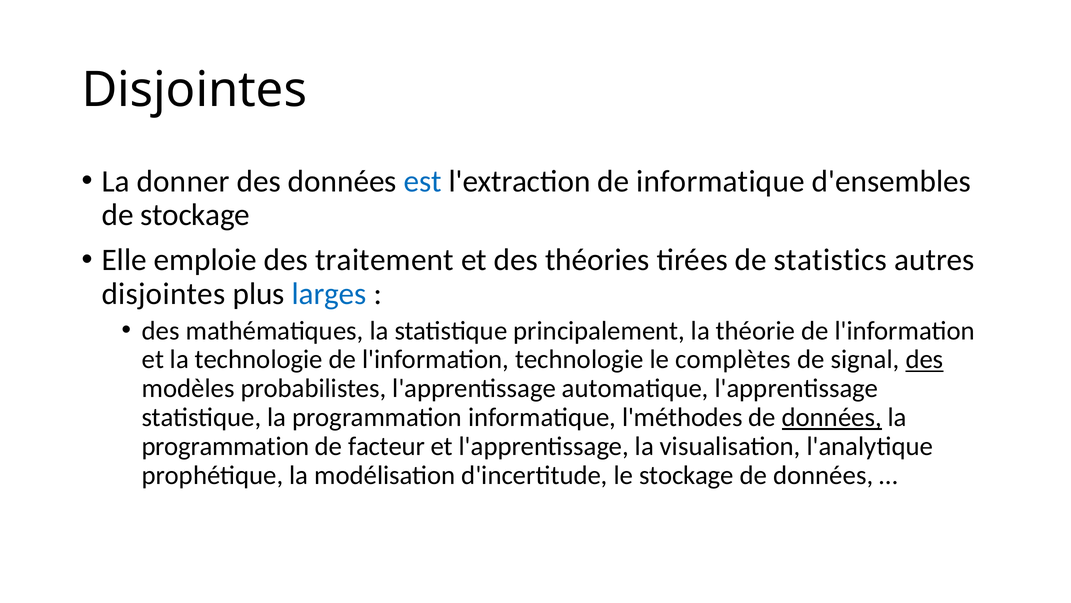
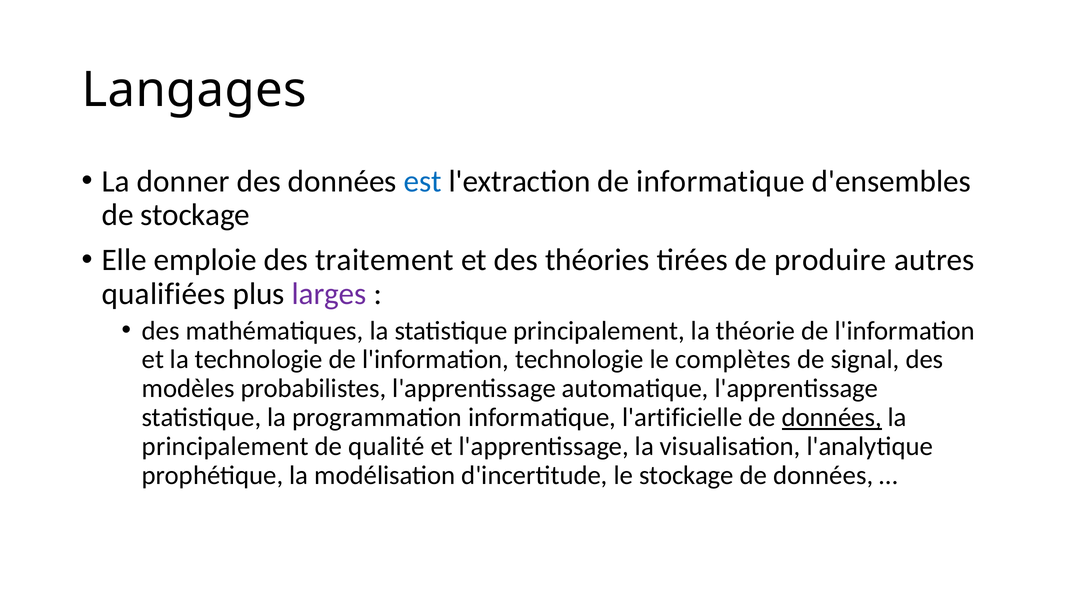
Disjointes at (194, 90): Disjointes -> Langages
statistics: statistics -> produire
disjointes at (164, 293): disjointes -> qualifiées
larges colour: blue -> purple
des at (925, 359) underline: present -> none
l'méthodes: l'méthodes -> l'artificielle
programmation at (225, 446): programmation -> principalement
facteur: facteur -> qualité
